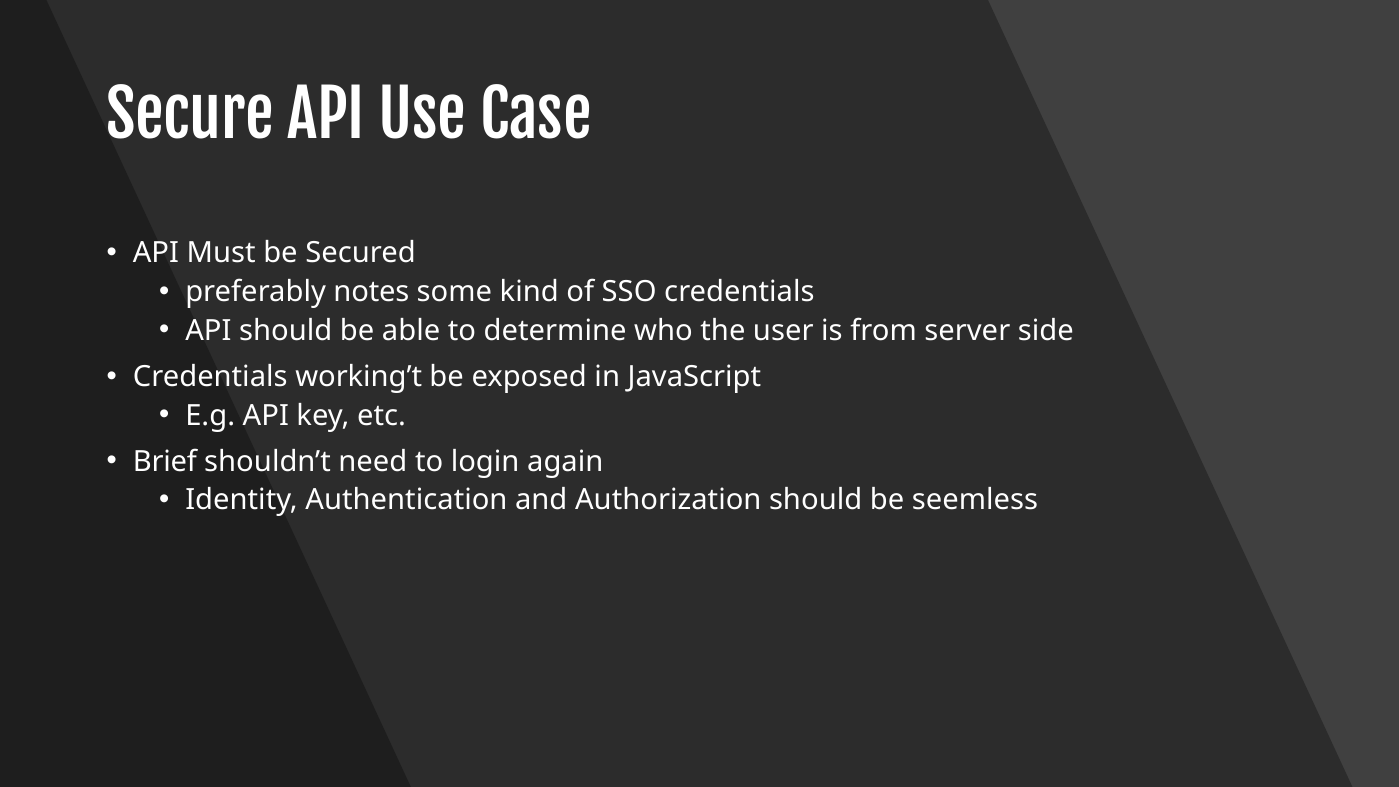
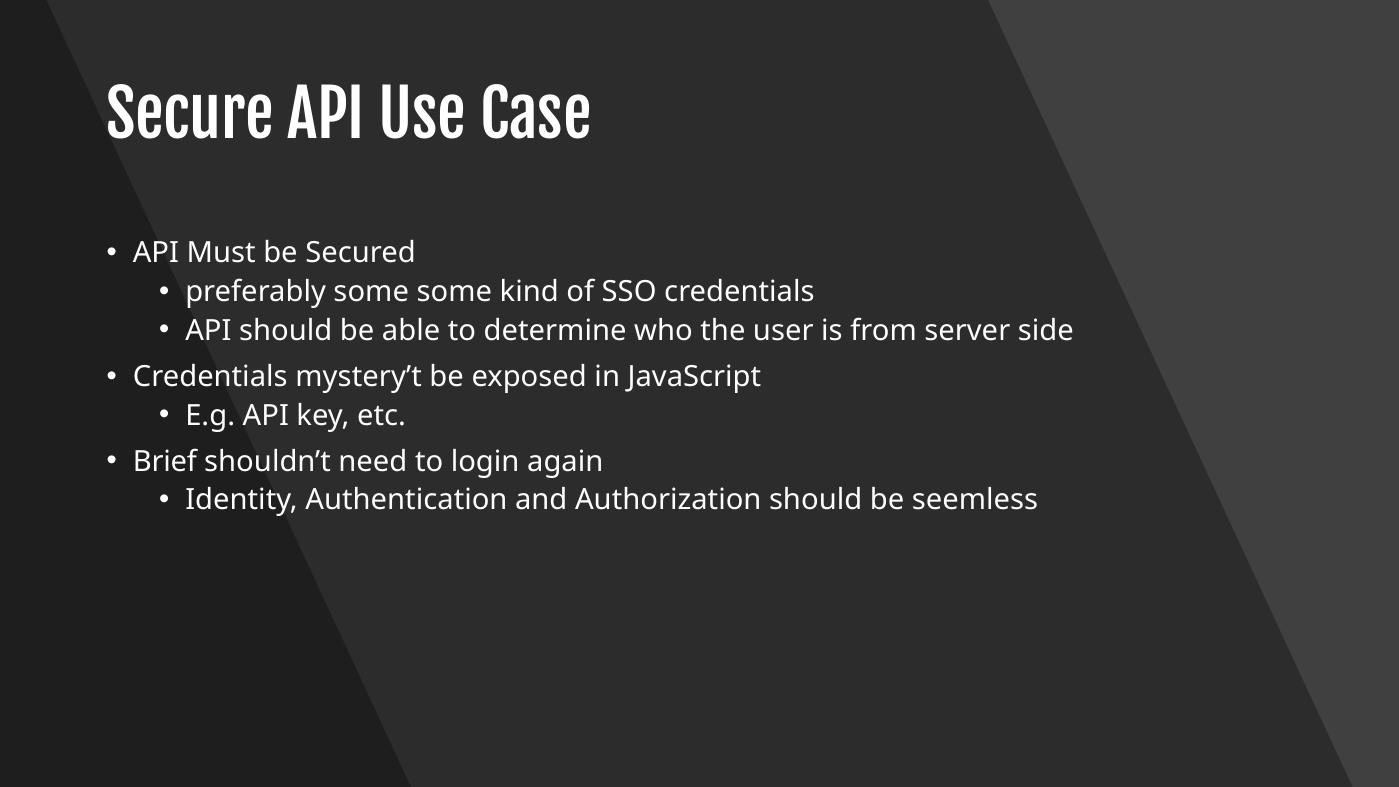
preferably notes: notes -> some
working’t: working’t -> mystery’t
